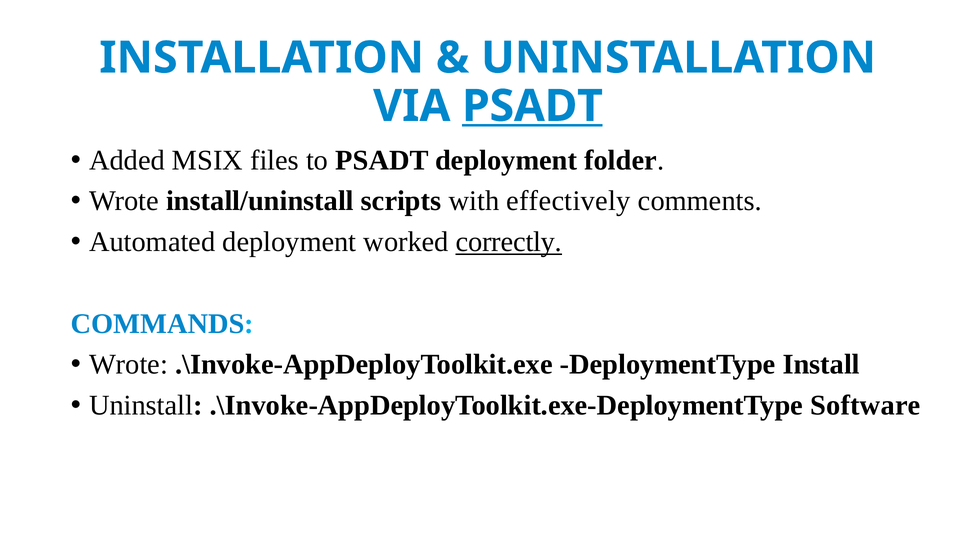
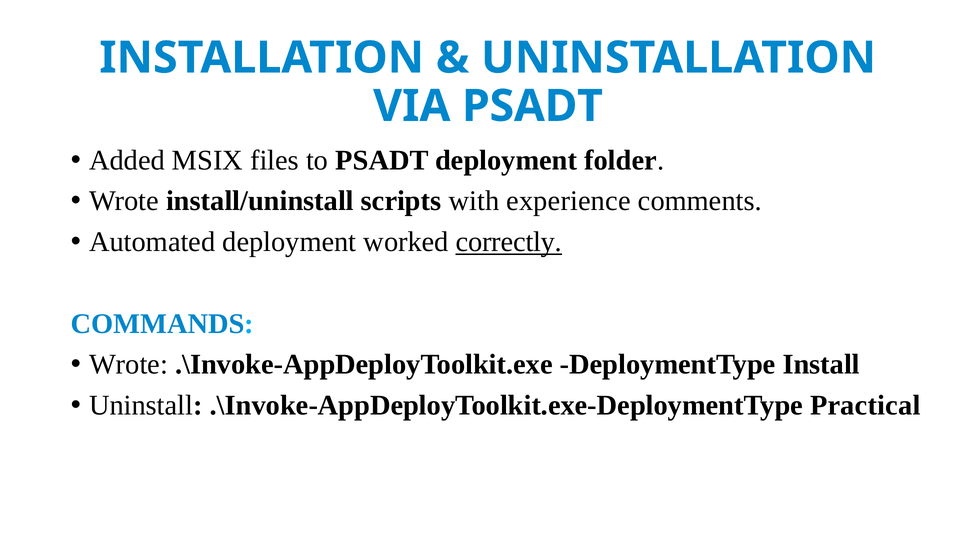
PSADT at (532, 106) underline: present -> none
effectively: effectively -> experience
Software: Software -> Practical
